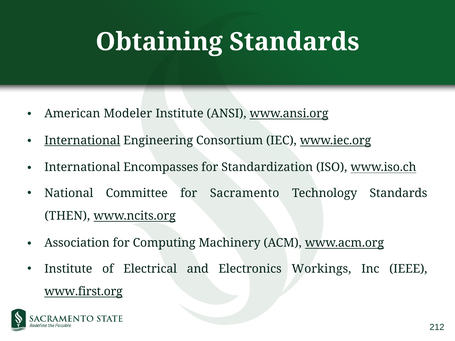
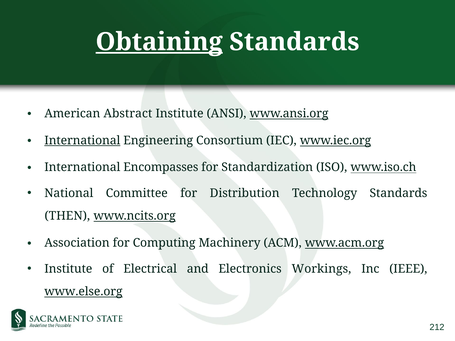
Obtaining underline: none -> present
Modeler: Modeler -> Abstract
Sacramento: Sacramento -> Distribution
www.first.org: www.first.org -> www.else.org
